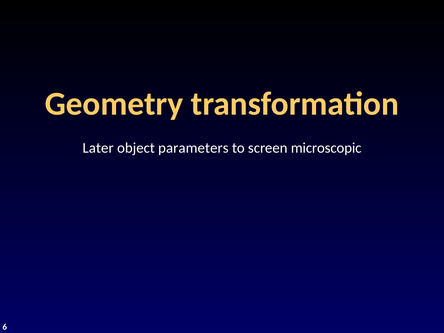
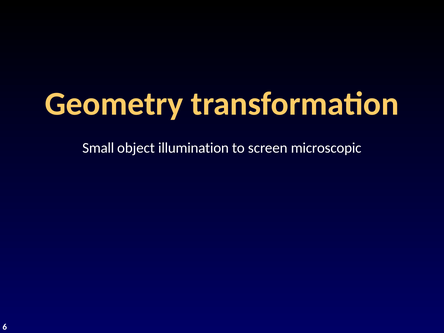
Later: Later -> Small
parameters: parameters -> illumination
